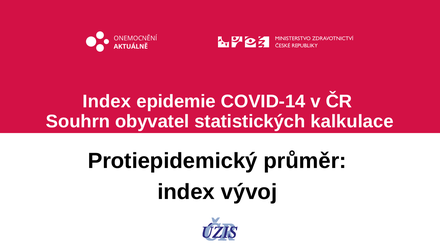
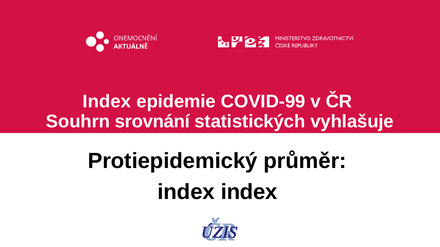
COVID-14: COVID-14 -> COVID-99
obyvatel: obyvatel -> srovnání
kalkulace: kalkulace -> vyhlašuje
index vývoj: vývoj -> index
